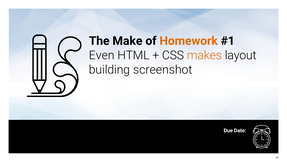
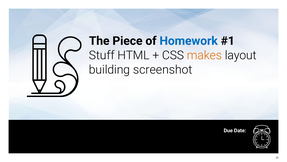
Make: Make -> Piece
Homework colour: orange -> blue
Even: Even -> Stuff
